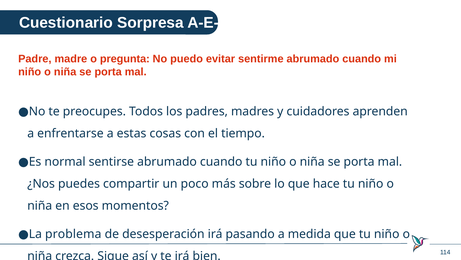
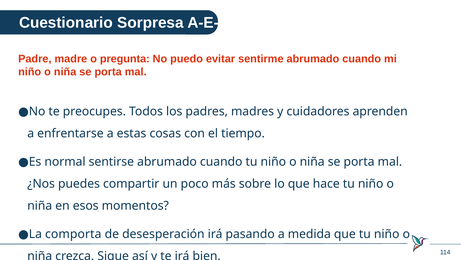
problema: problema -> comporta
